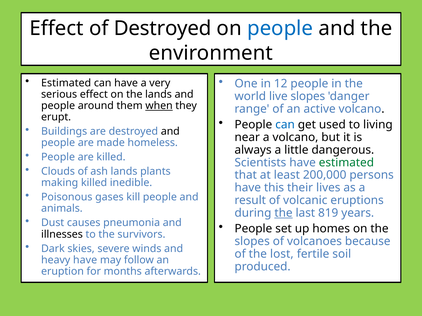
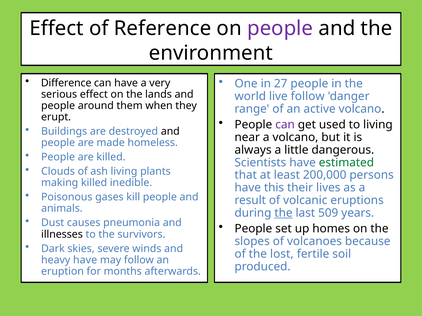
of Destroyed: Destroyed -> Reference
people at (280, 29) colour: blue -> purple
Estimated at (66, 83): Estimated -> Difference
12: 12 -> 27
live slopes: slopes -> follow
when underline: present -> none
can at (285, 125) colour: blue -> purple
ash lands: lands -> living
819: 819 -> 509
